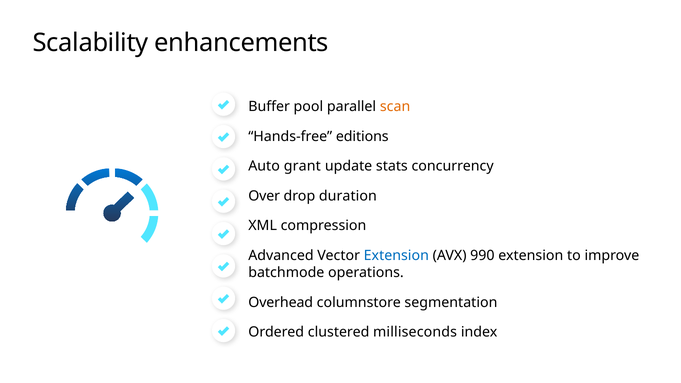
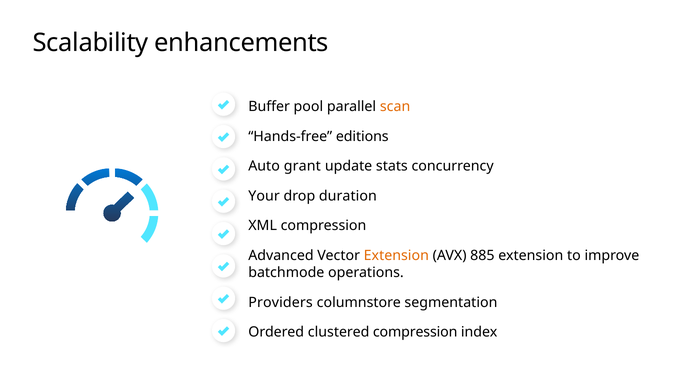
Over: Over -> Your
Extension at (396, 256) colour: blue -> orange
990: 990 -> 885
Overhead: Overhead -> Providers
clustered milliseconds: milliseconds -> compression
